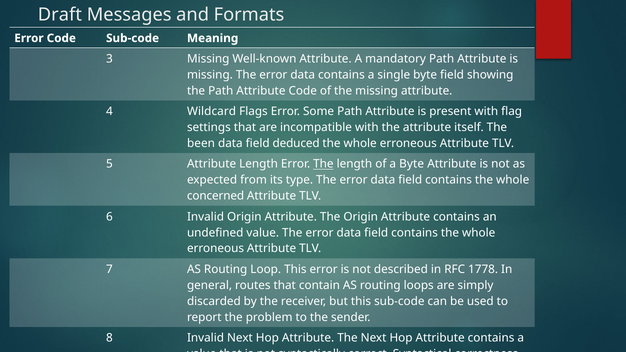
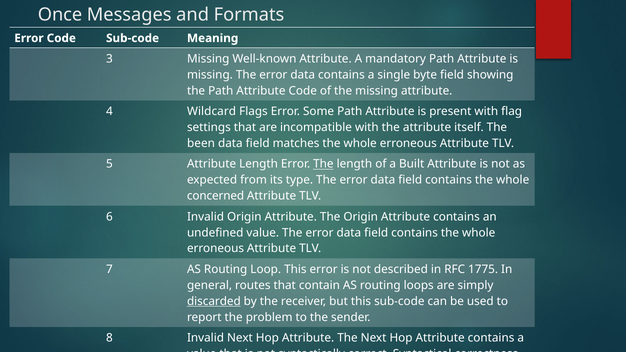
Draft: Draft -> Once
deduced: deduced -> matches
a Byte: Byte -> Built
1778: 1778 -> 1775
discarded underline: none -> present
